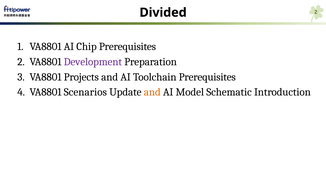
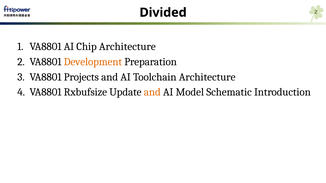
Chip Prerequisites: Prerequisites -> Architecture
Development colour: purple -> orange
Toolchain Prerequisites: Prerequisites -> Architecture
Scenarios: Scenarios -> Rxbufsize
